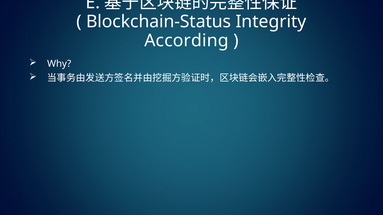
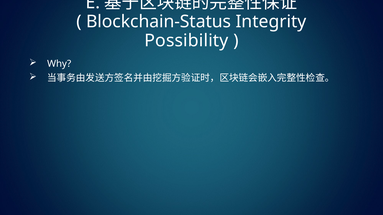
According: According -> Possibility
